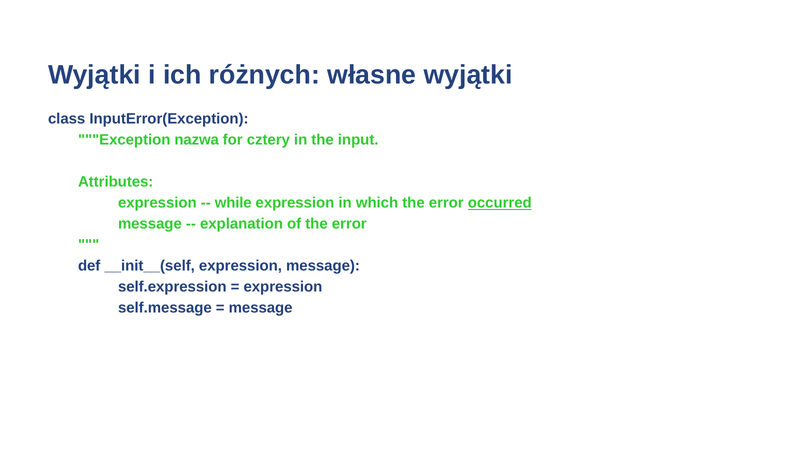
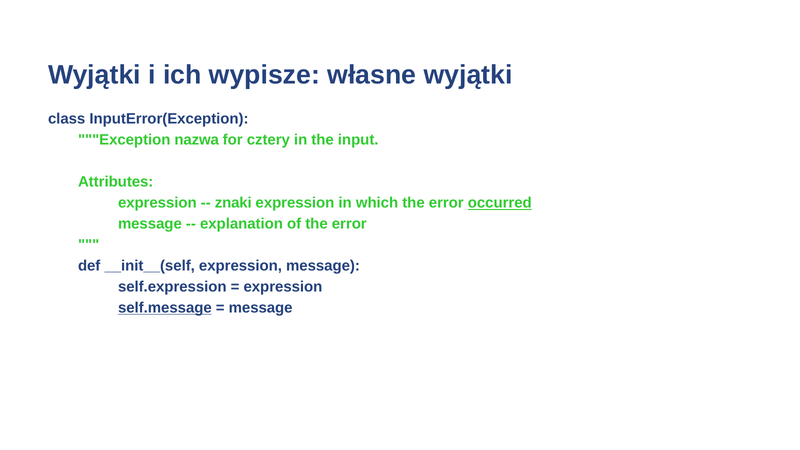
różnych: różnych -> wypisze
while: while -> znaki
self.message underline: none -> present
